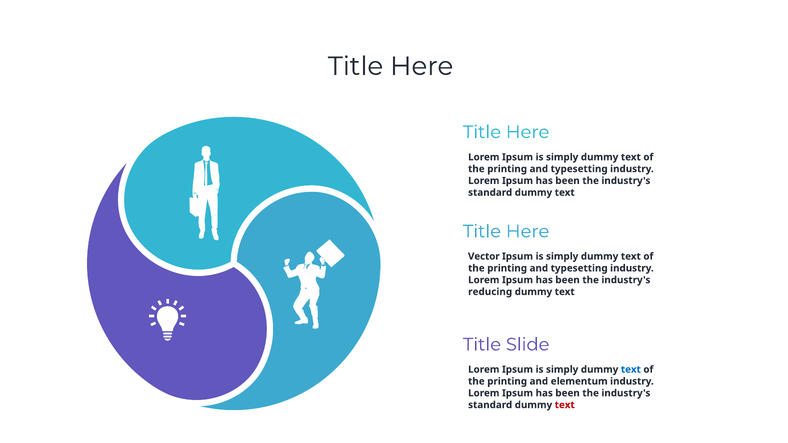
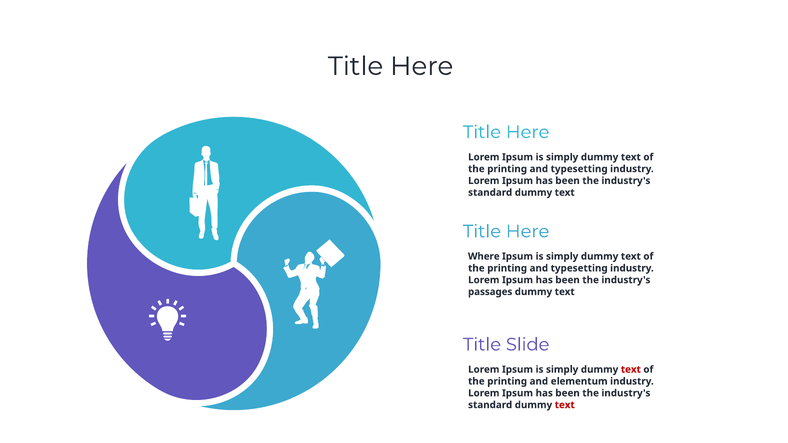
Vector: Vector -> Where
reducing: reducing -> passages
text at (631, 370) colour: blue -> red
